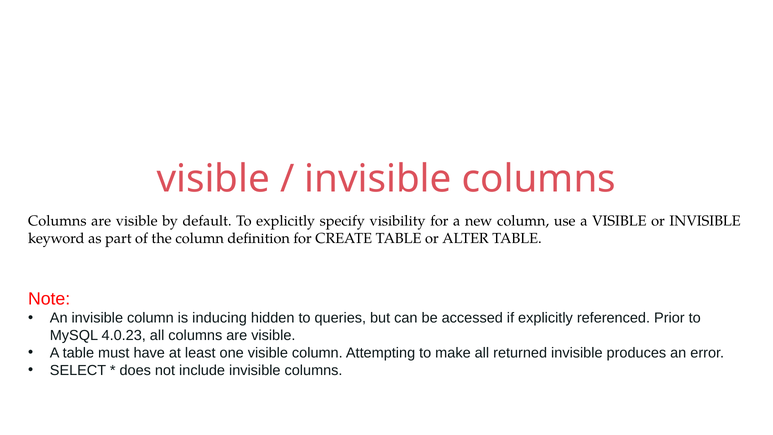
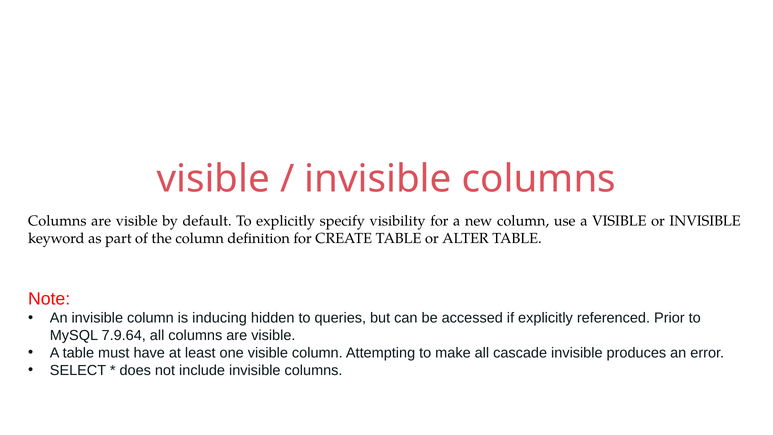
4.0.23: 4.0.23 -> 7.9.64
returned: returned -> cascade
